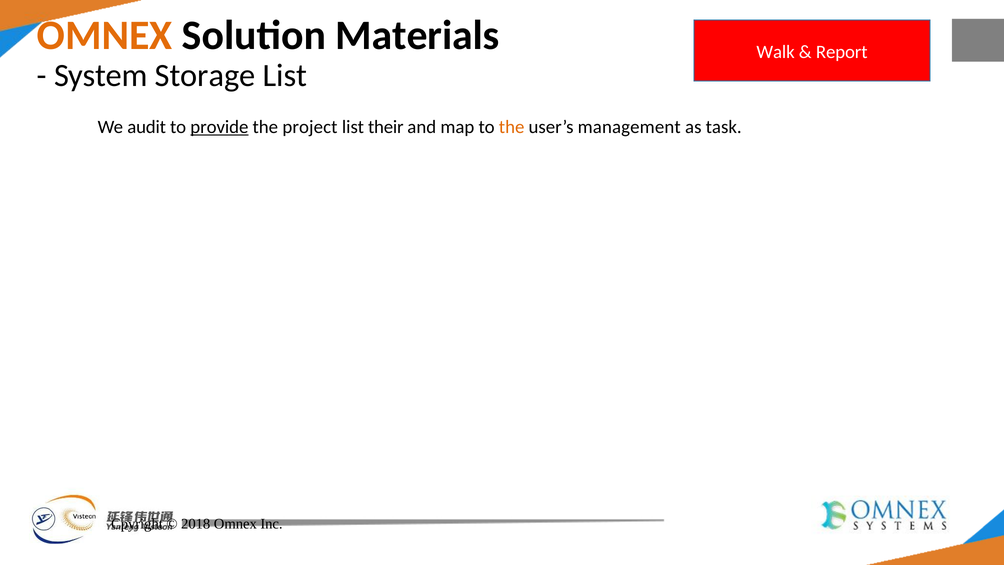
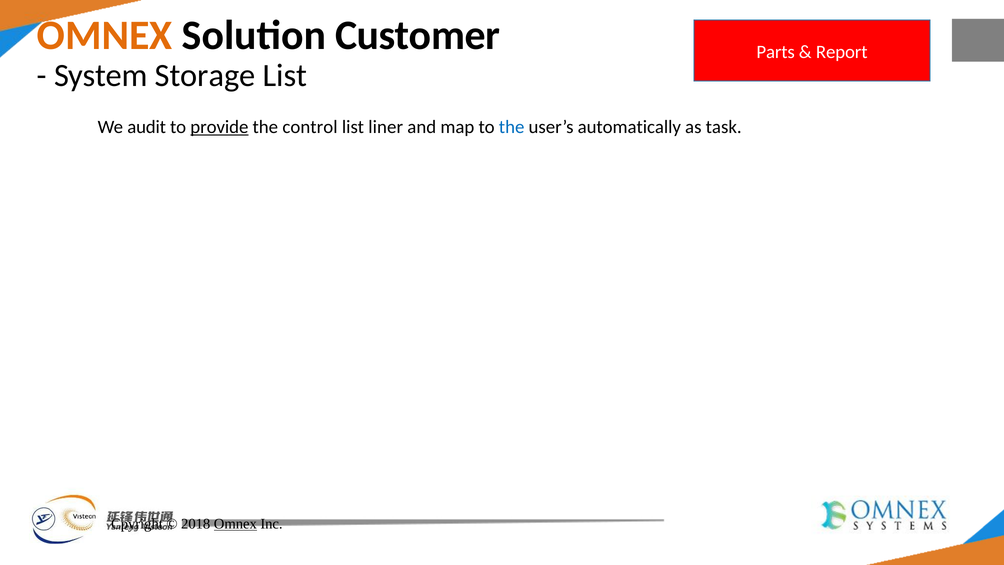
Materials: Materials -> Customer
Walk: Walk -> Parts
project: project -> control
their: their -> liner
the at (512, 127) colour: orange -> blue
management: management -> automatically
Omnex at (235, 524) underline: none -> present
